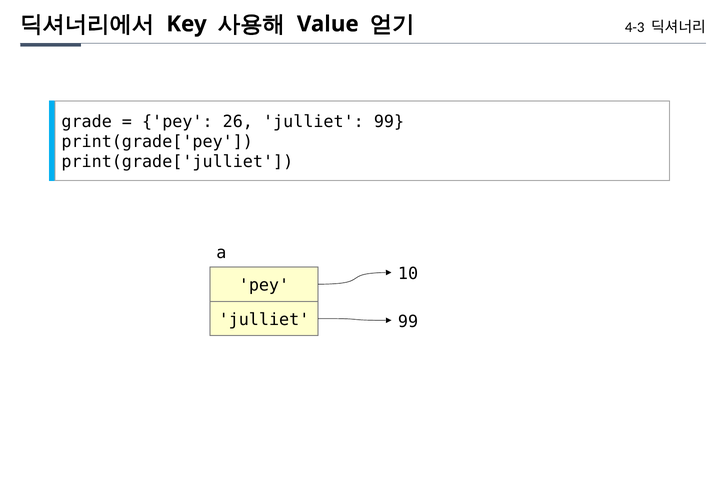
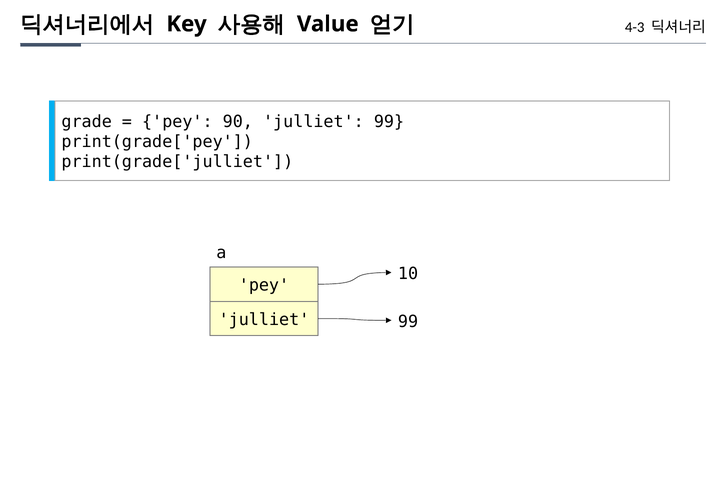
26: 26 -> 90
